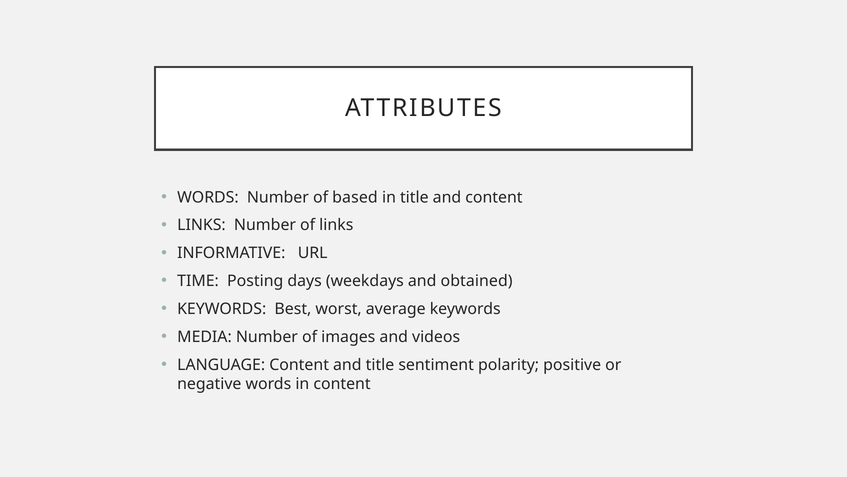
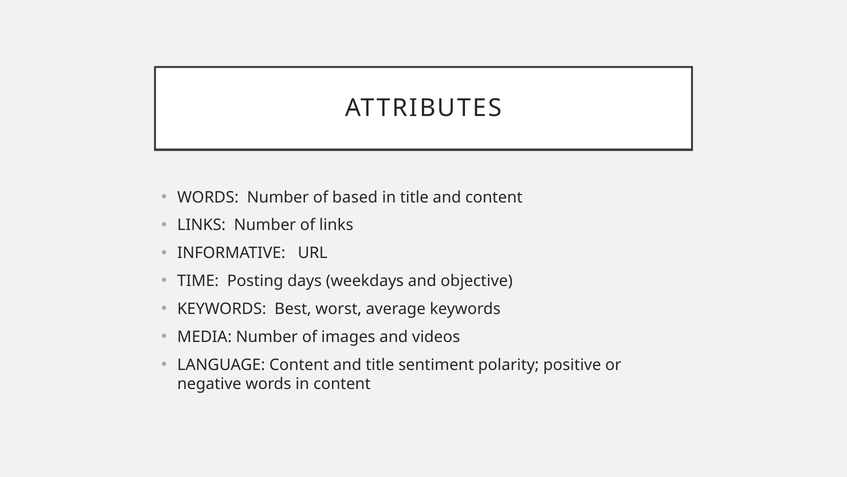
obtained: obtained -> objective
